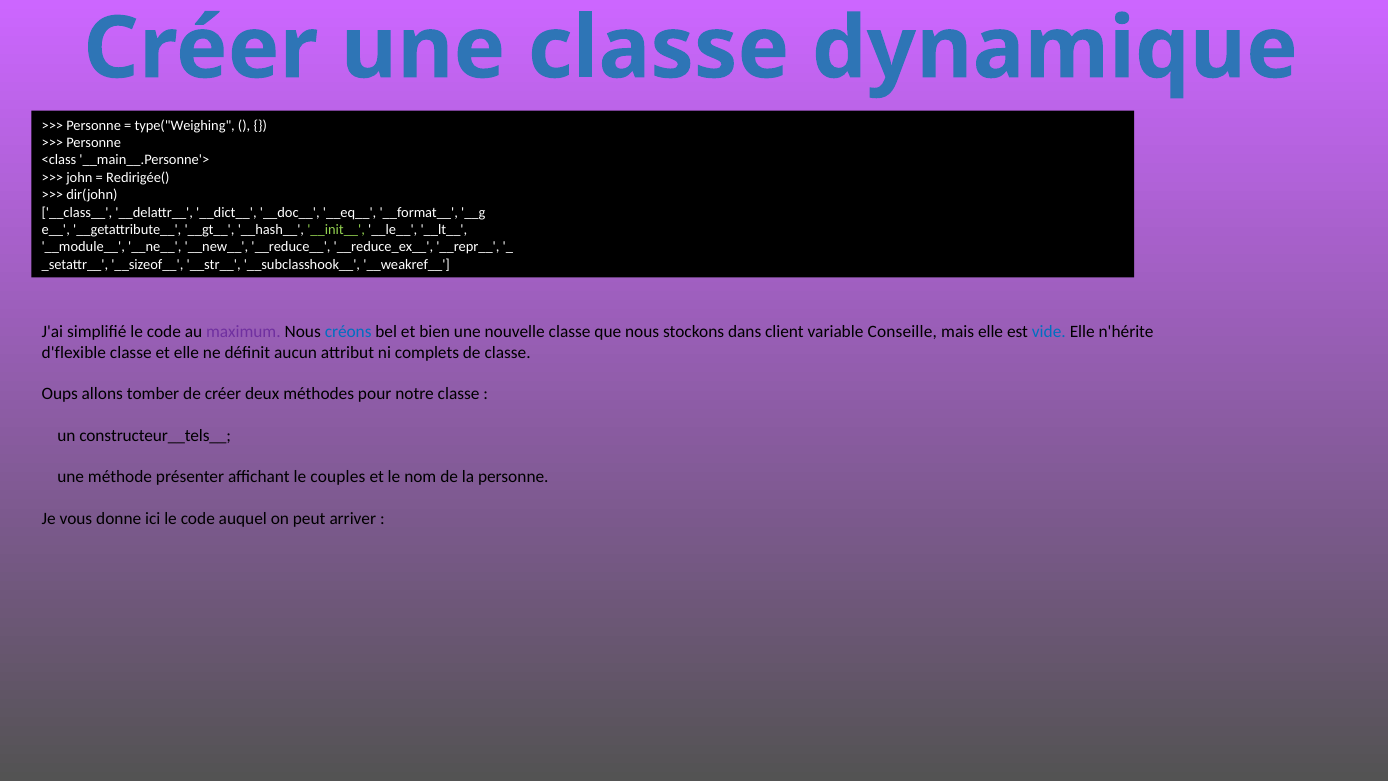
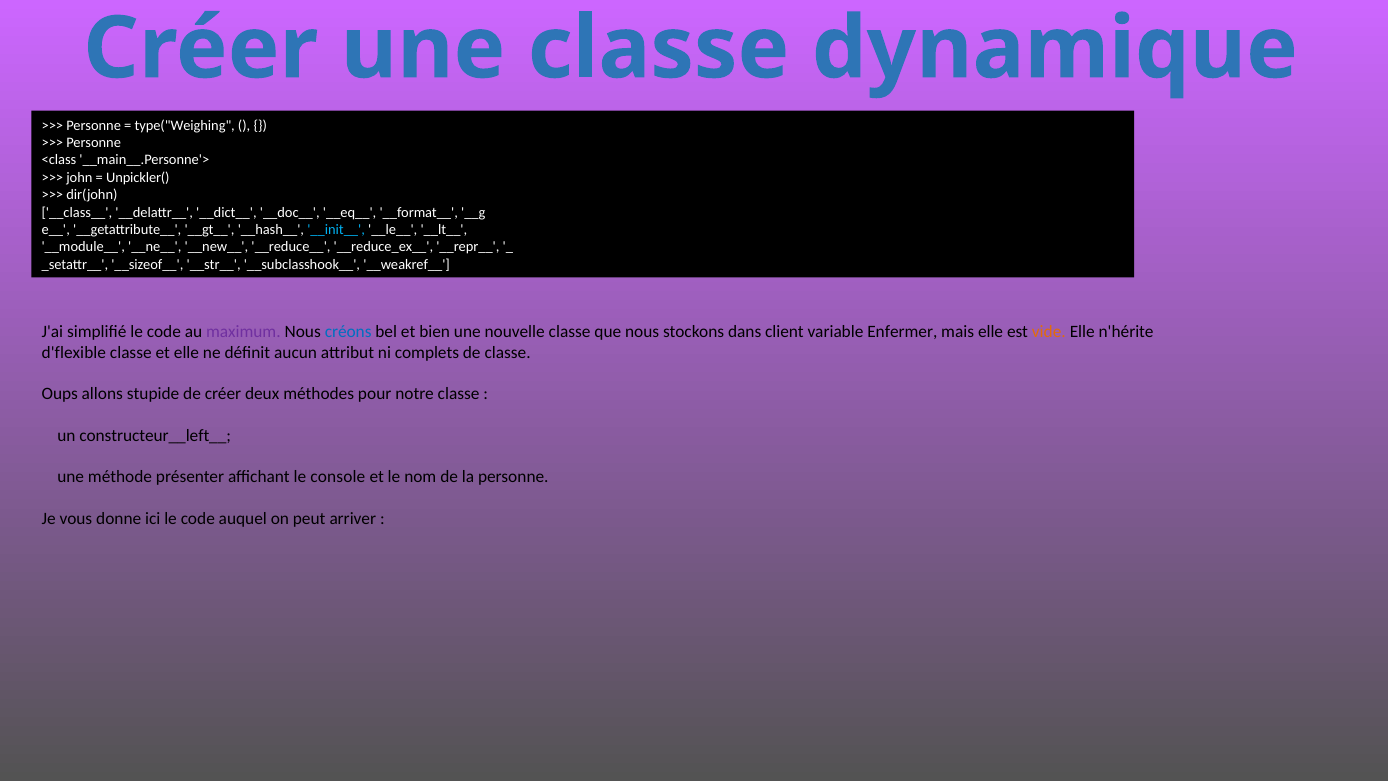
Redirigée(: Redirigée( -> Unpickler(
__init__ colour: light green -> light blue
Conseille: Conseille -> Enfermer
vide colour: blue -> orange
tomber: tomber -> stupide
constructeur__tels__: constructeur__tels__ -> constructeur__left__
couples: couples -> console
